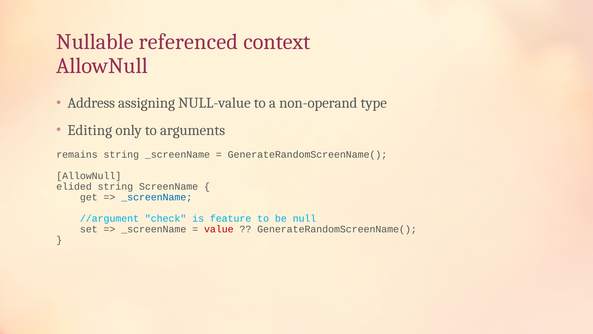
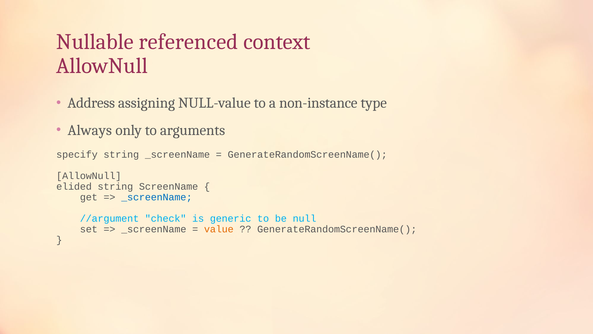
non-operand: non-operand -> non-instance
Editing: Editing -> Always
remains: remains -> specify
feature: feature -> generic
value colour: red -> orange
